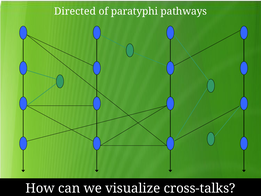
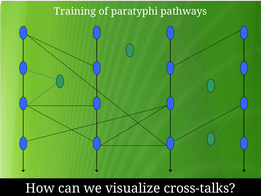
Directed: Directed -> Training
